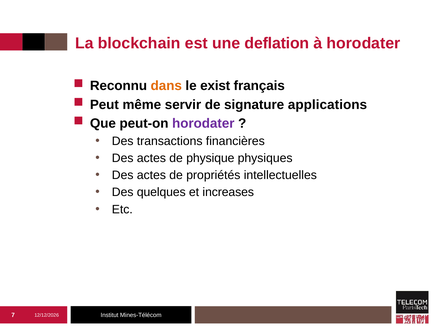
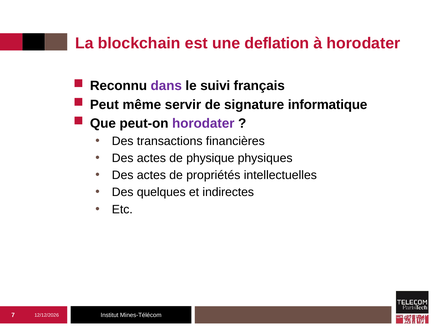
dans colour: orange -> purple
exist: exist -> suivi
applications: applications -> informatique
increases: increases -> indirectes
